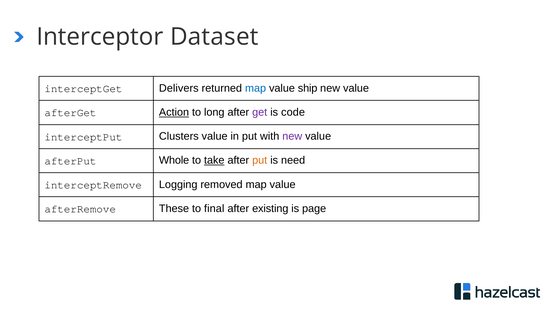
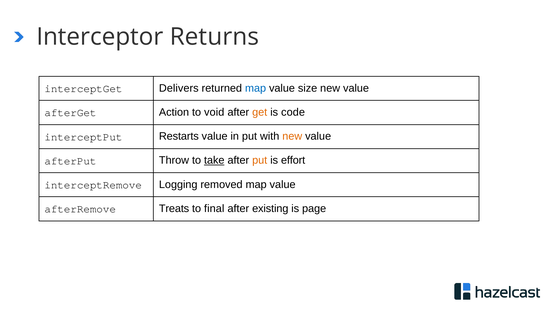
Dataset: Dataset -> Returns
ship: ship -> size
Action underline: present -> none
long: long -> void
get colour: purple -> orange
Clusters: Clusters -> Restarts
new at (292, 136) colour: purple -> orange
Whole: Whole -> Throw
need: need -> effort
These: These -> Treats
